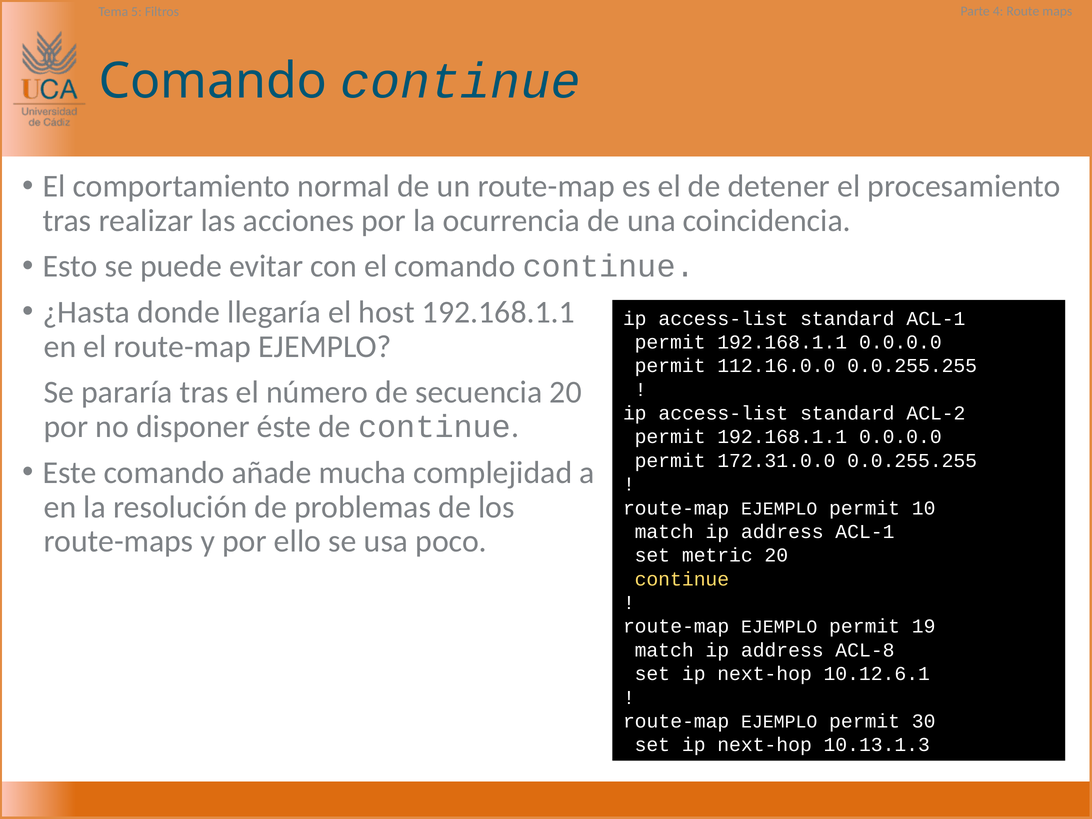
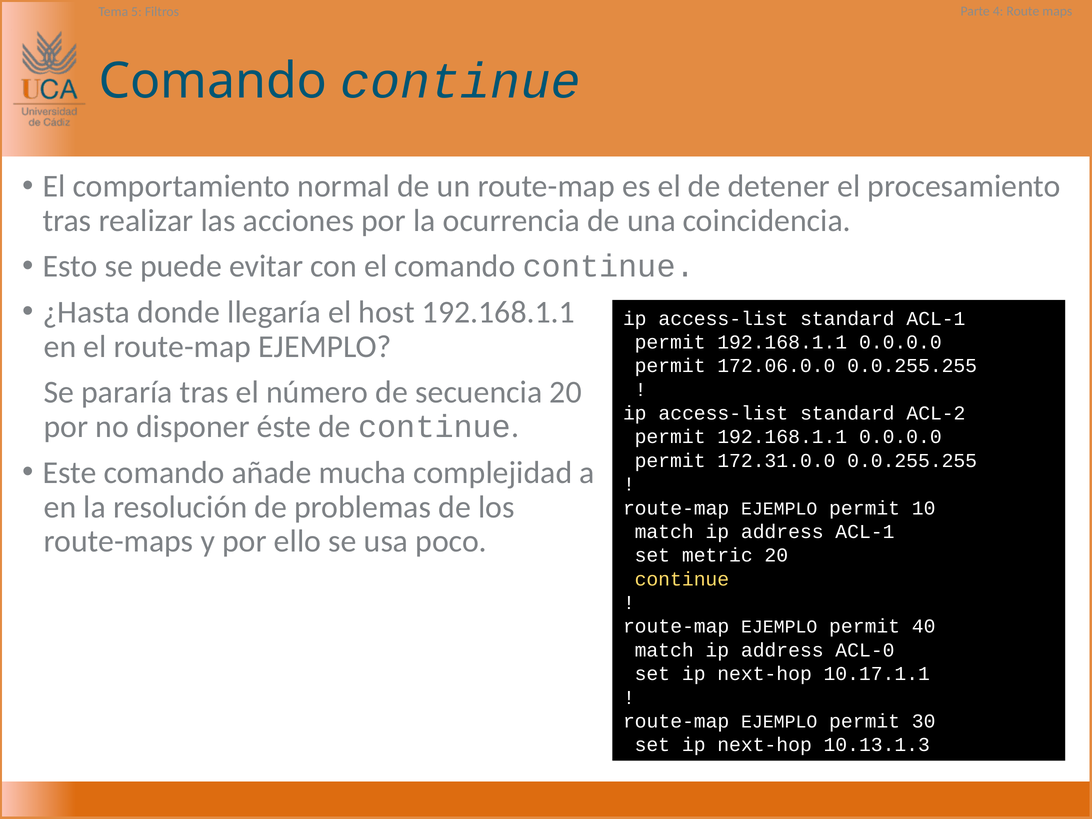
112.16.0.0: 112.16.0.0 -> 172.06.0.0
19: 19 -> 40
ACL-8: ACL-8 -> ACL-0
10.12.6.1: 10.12.6.1 -> 10.17.1.1
